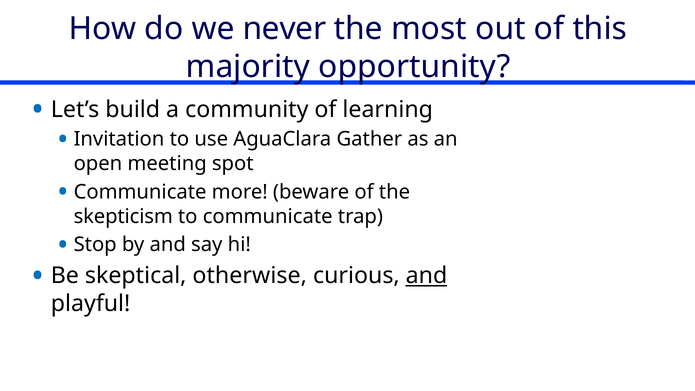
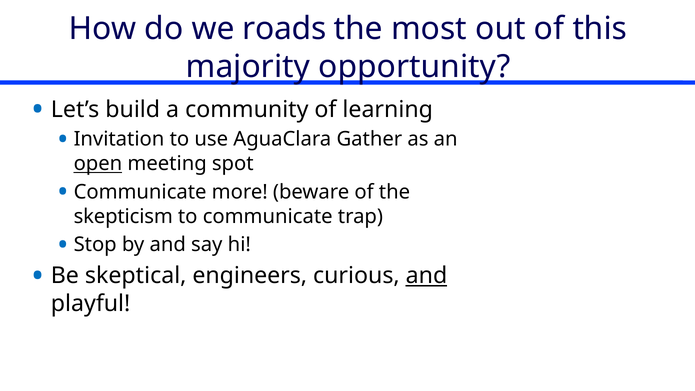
never: never -> roads
open underline: none -> present
otherwise: otherwise -> engineers
